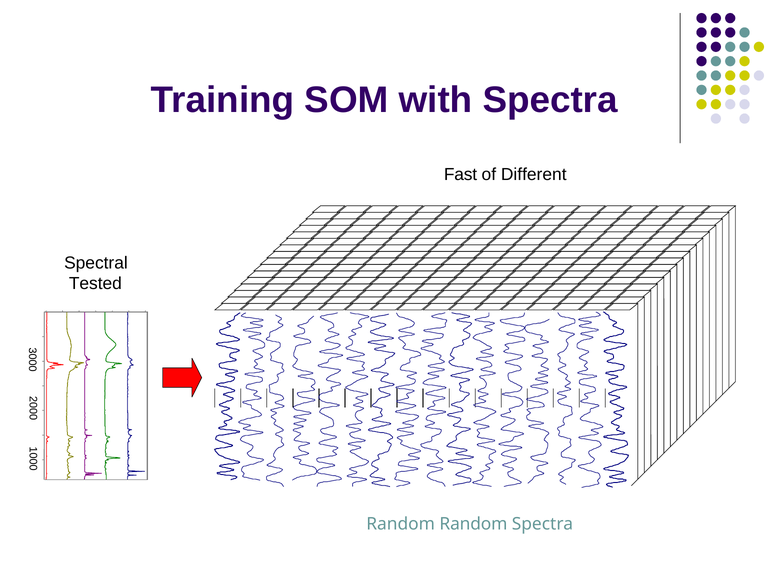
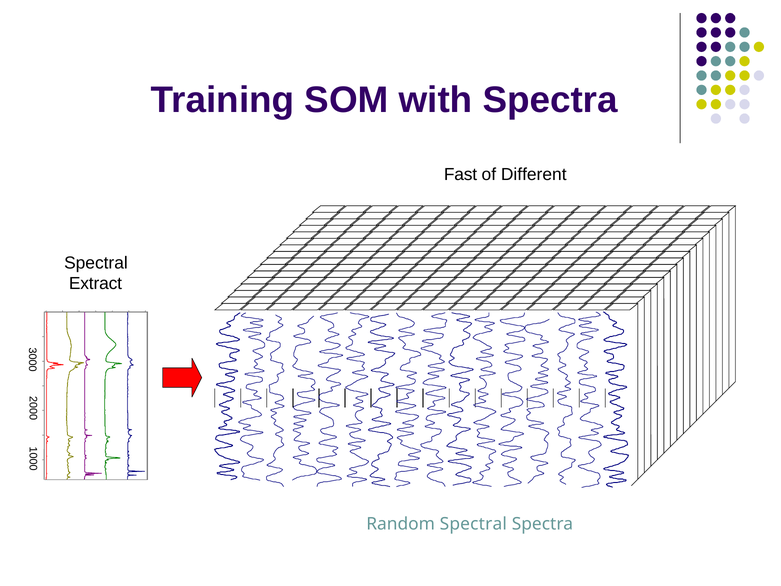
Tested: Tested -> Extract
Random Random: Random -> Spectral
